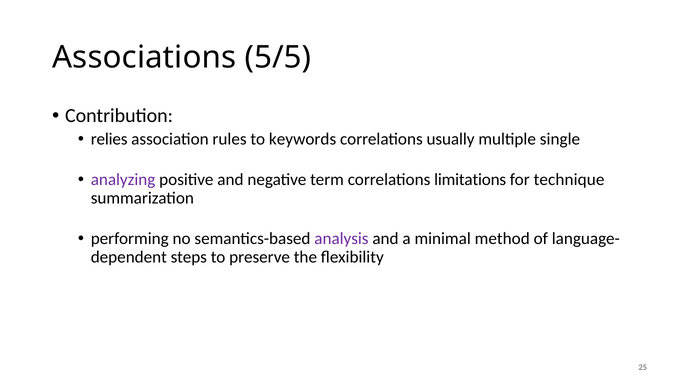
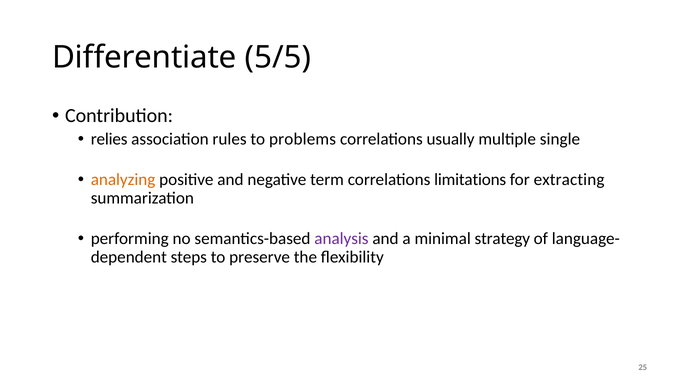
Associations: Associations -> Differentiate
keywords: keywords -> problems
analyzing colour: purple -> orange
technique: technique -> extracting
method: method -> strategy
